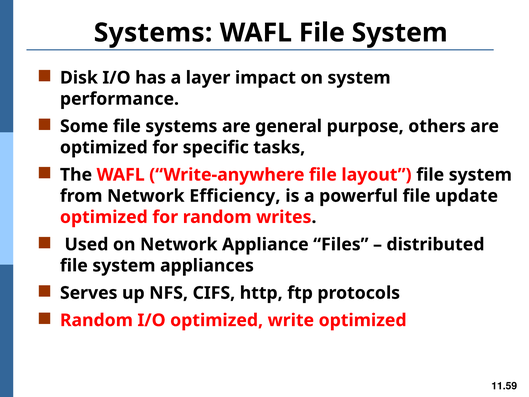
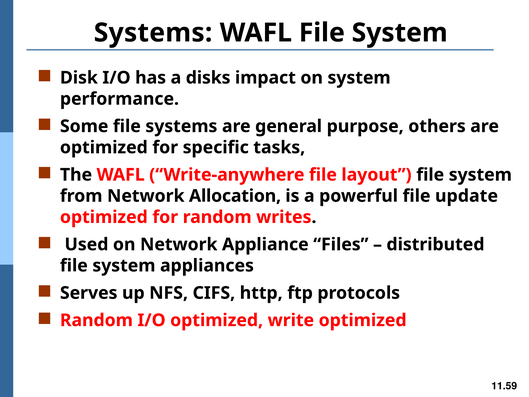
layer: layer -> disks
Efficiency: Efficiency -> Allocation
